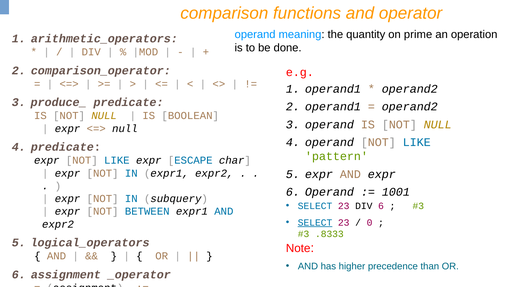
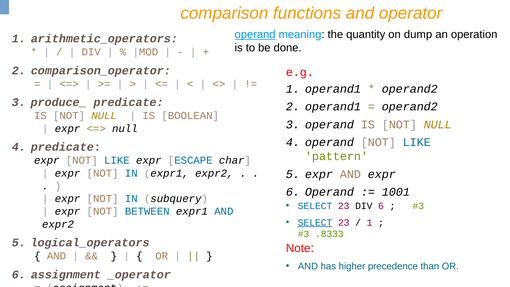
operand at (255, 35) underline: none -> present
prime: prime -> dump
0 at (370, 222): 0 -> 1
